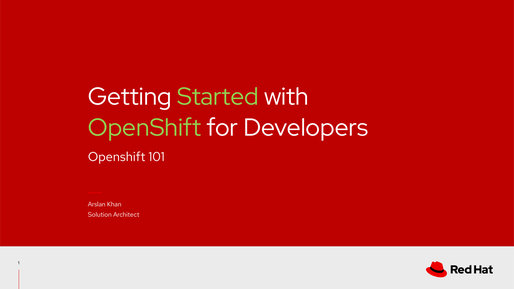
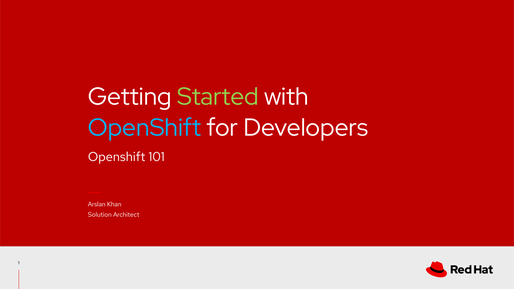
OpenShift at (145, 128) colour: light green -> light blue
